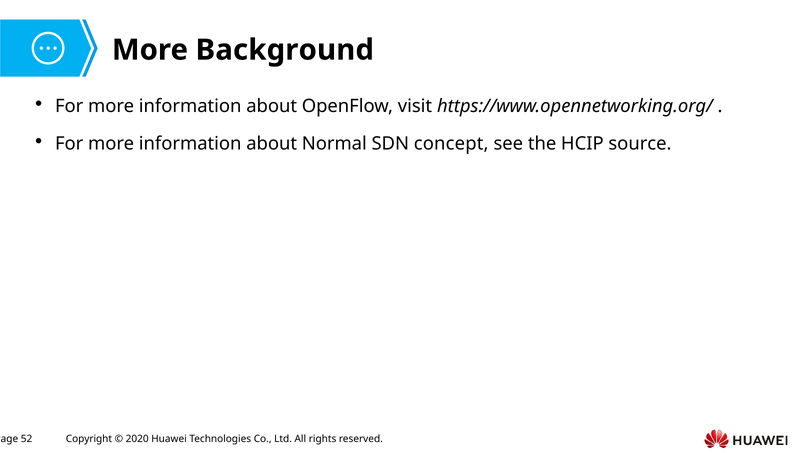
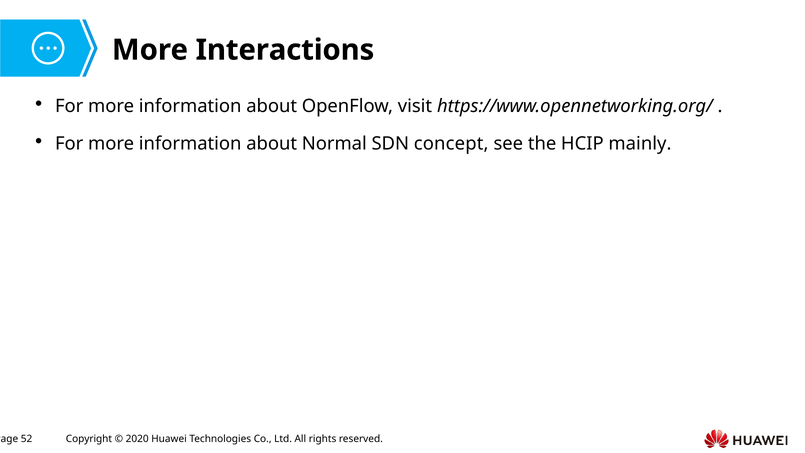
Background: Background -> Interactions
source: source -> mainly
